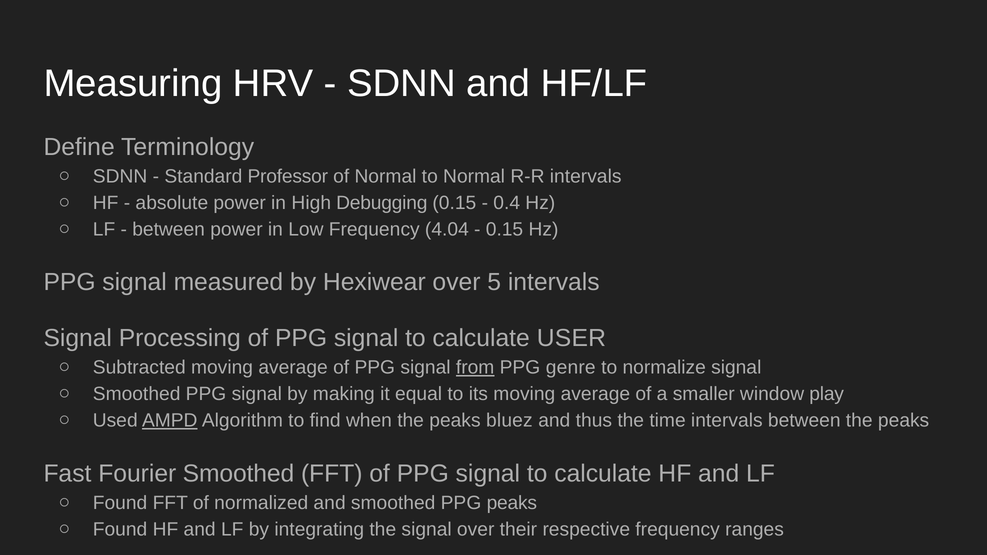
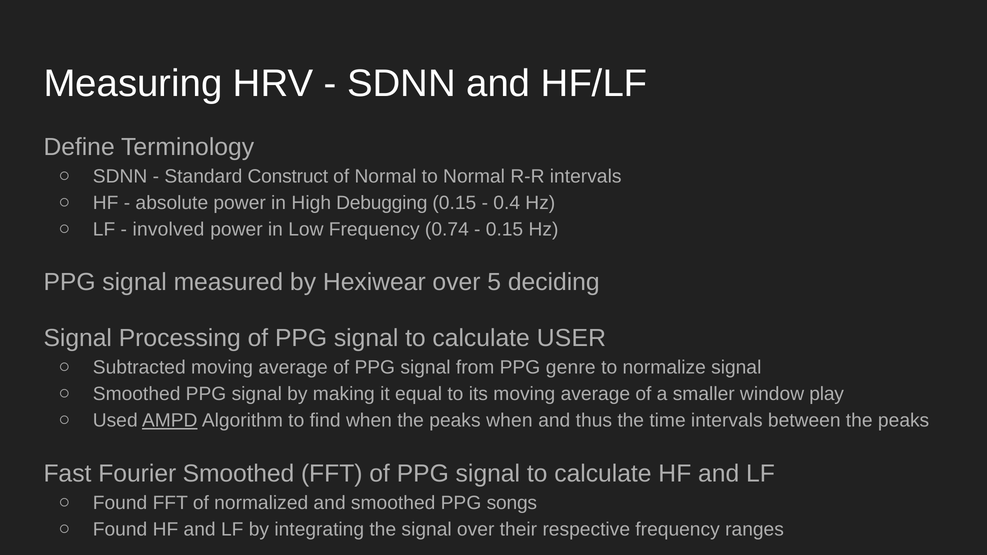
Professor: Professor -> Construct
between at (169, 229): between -> involved
4.04: 4.04 -> 0.74
5 intervals: intervals -> deciding
from underline: present -> none
peaks bluez: bluez -> when
PPG peaks: peaks -> songs
